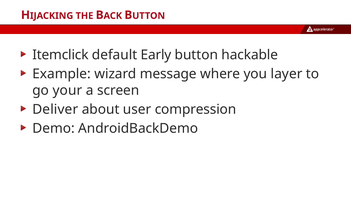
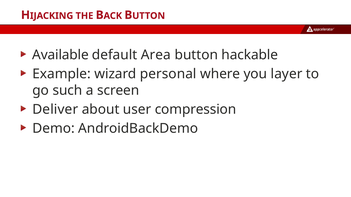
Itemclick: Itemclick -> Available
Early: Early -> Area
message: message -> personal
your: your -> such
